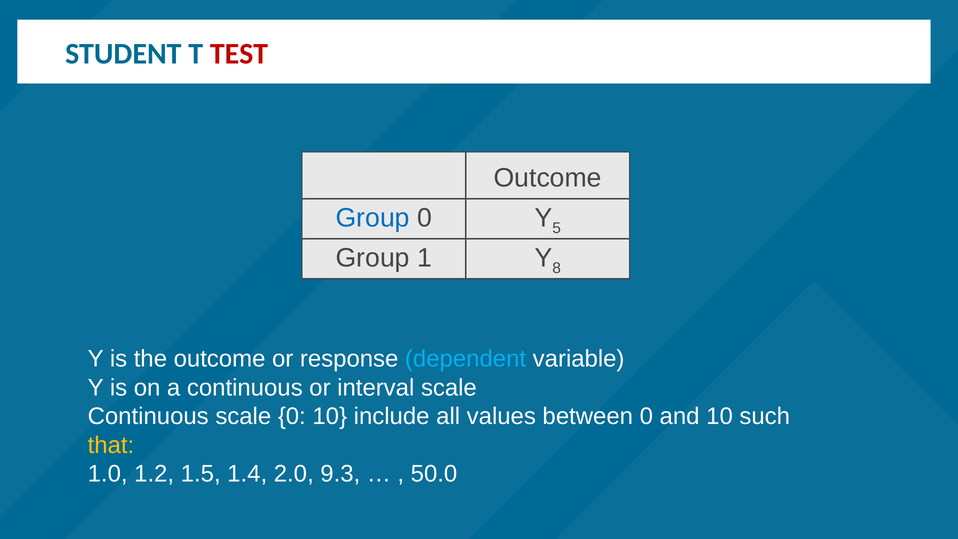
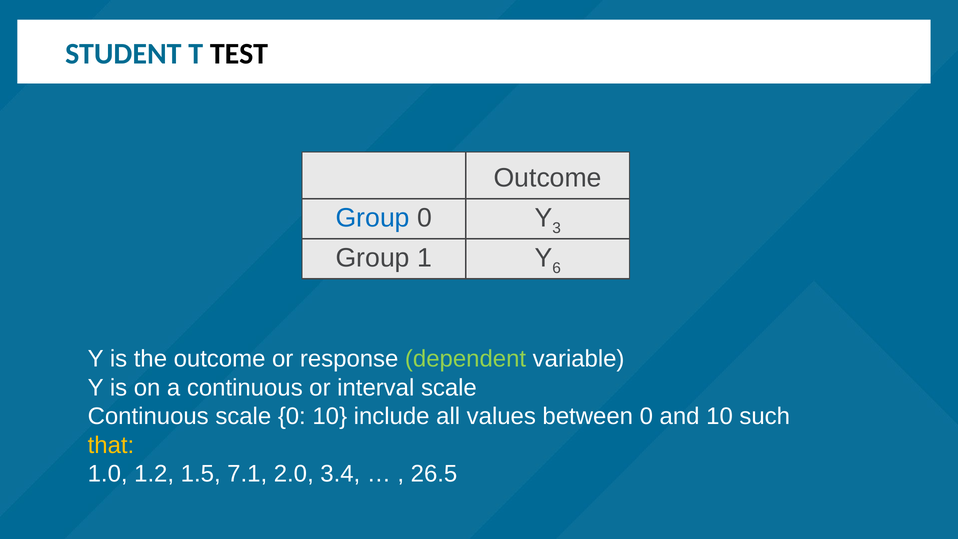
TEST colour: red -> black
5: 5 -> 3
8: 8 -> 6
dependent colour: light blue -> light green
1.4: 1.4 -> 7.1
9.3: 9.3 -> 3.4
50.0: 50.0 -> 26.5
